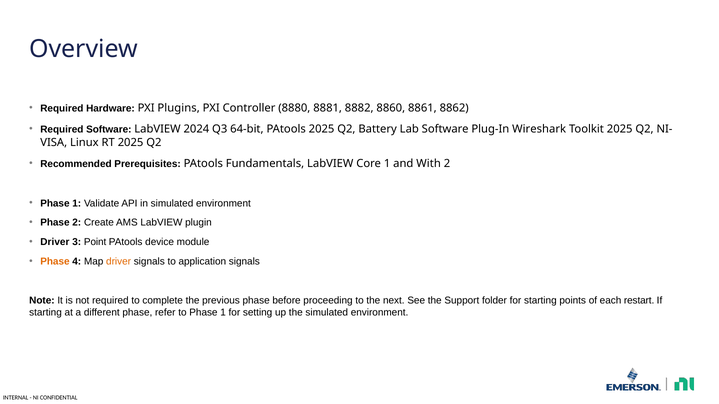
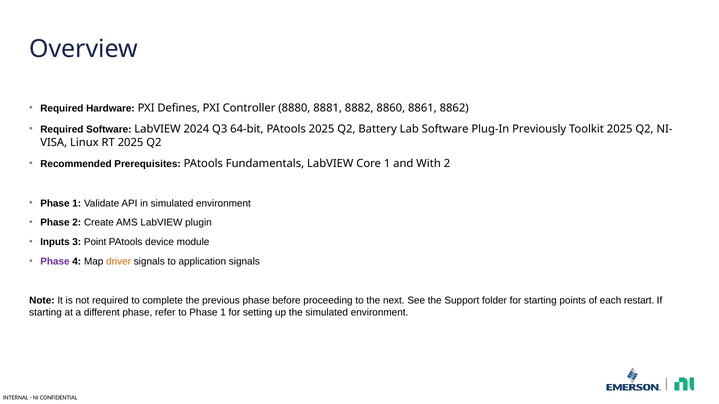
Plugins: Plugins -> Defines
Wireshark: Wireshark -> Previously
Driver at (55, 242): Driver -> Inputs
Phase at (55, 262) colour: orange -> purple
